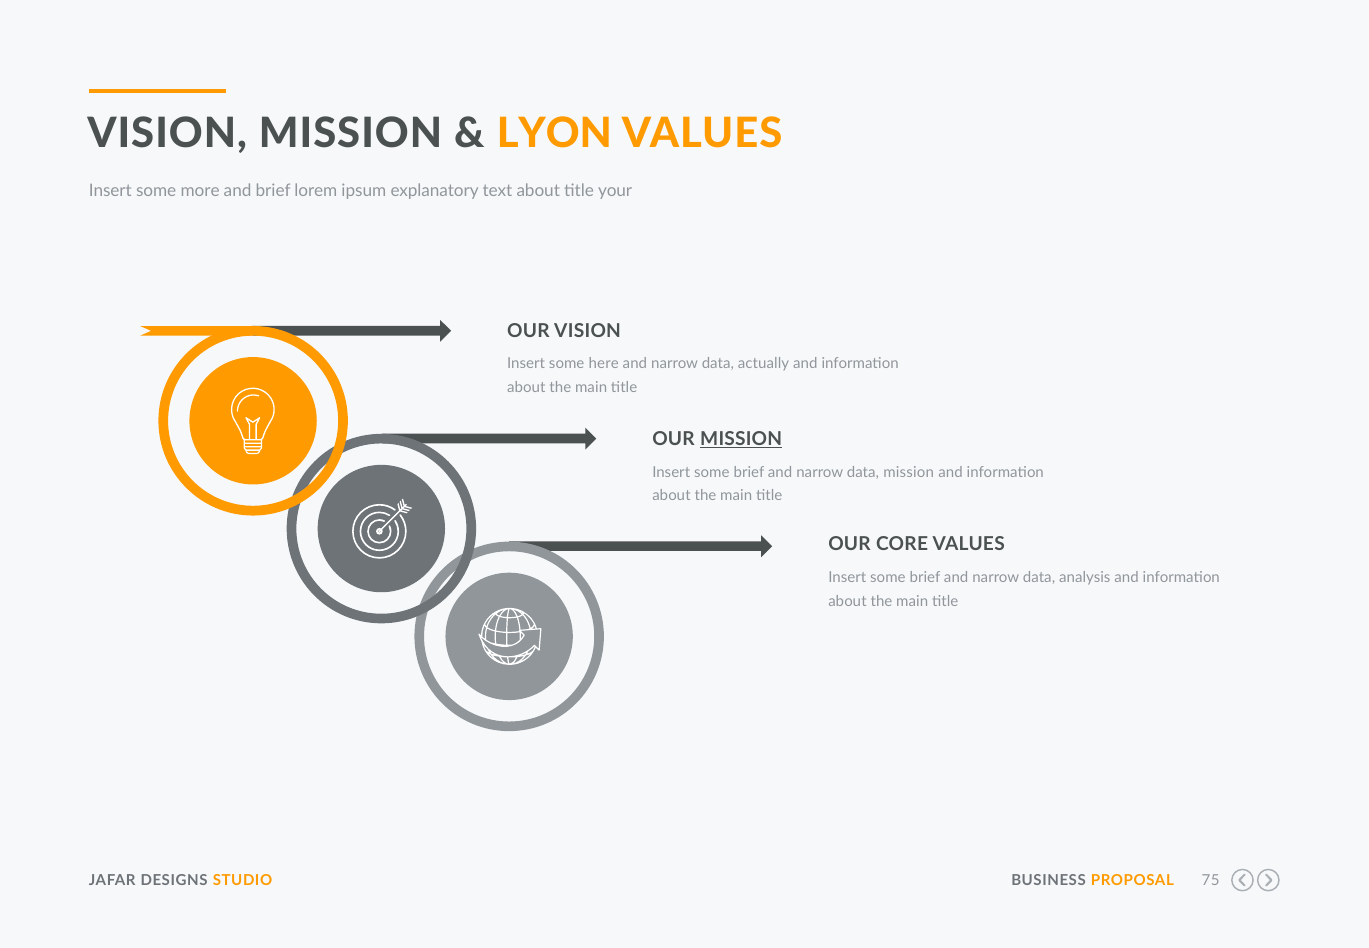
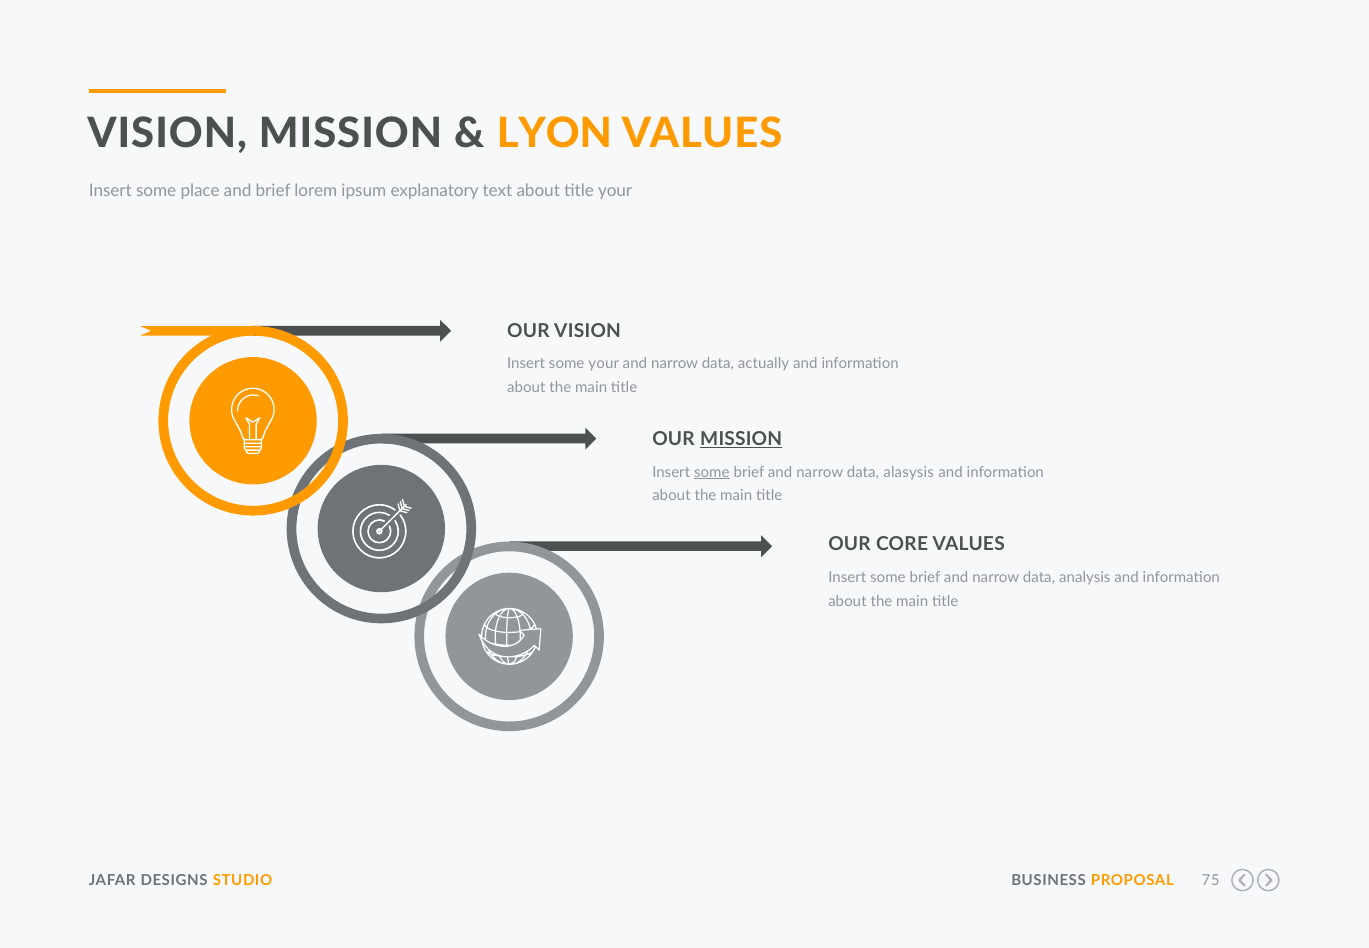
more: more -> place
some here: here -> your
some at (712, 472) underline: none -> present
data mission: mission -> alasysis
